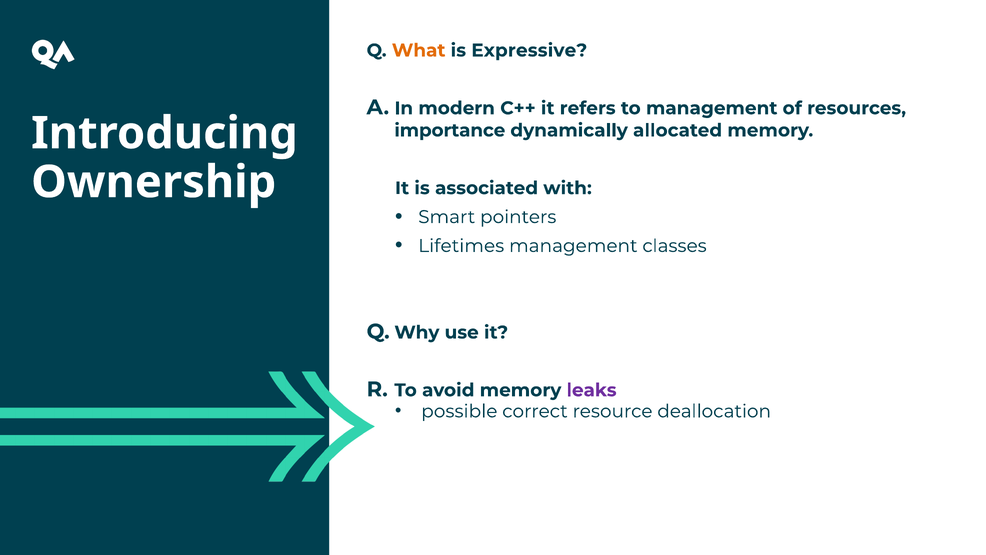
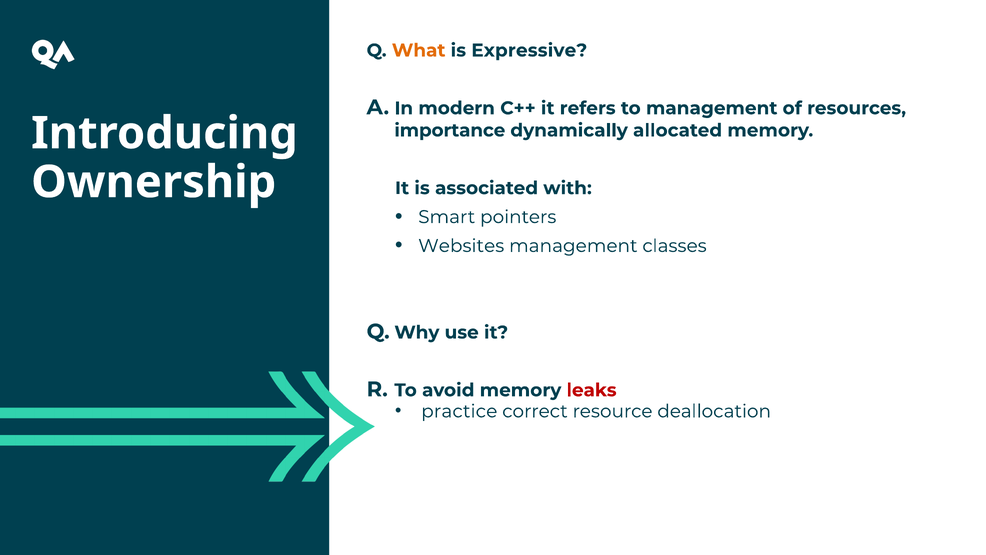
Lifetimes: Lifetimes -> Websites
leaks colour: purple -> red
possible: possible -> practice
